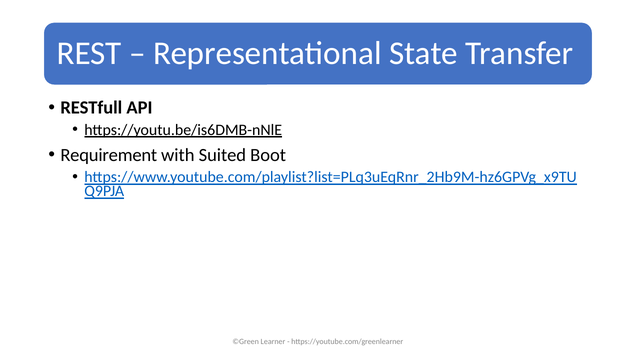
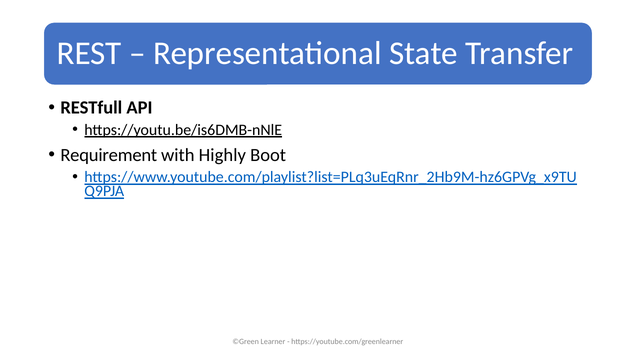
Suited: Suited -> Highly
